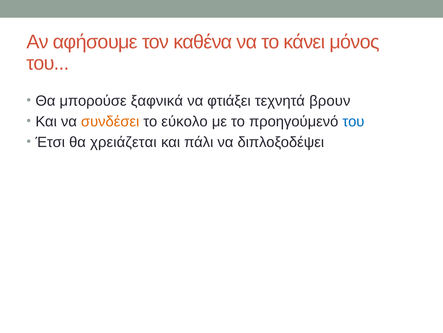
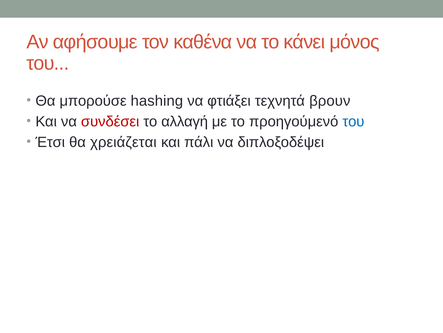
ξαφνικά: ξαφνικά -> hashing
συνδέσει colour: orange -> red
εύκολο: εύκολο -> αλλαγή
